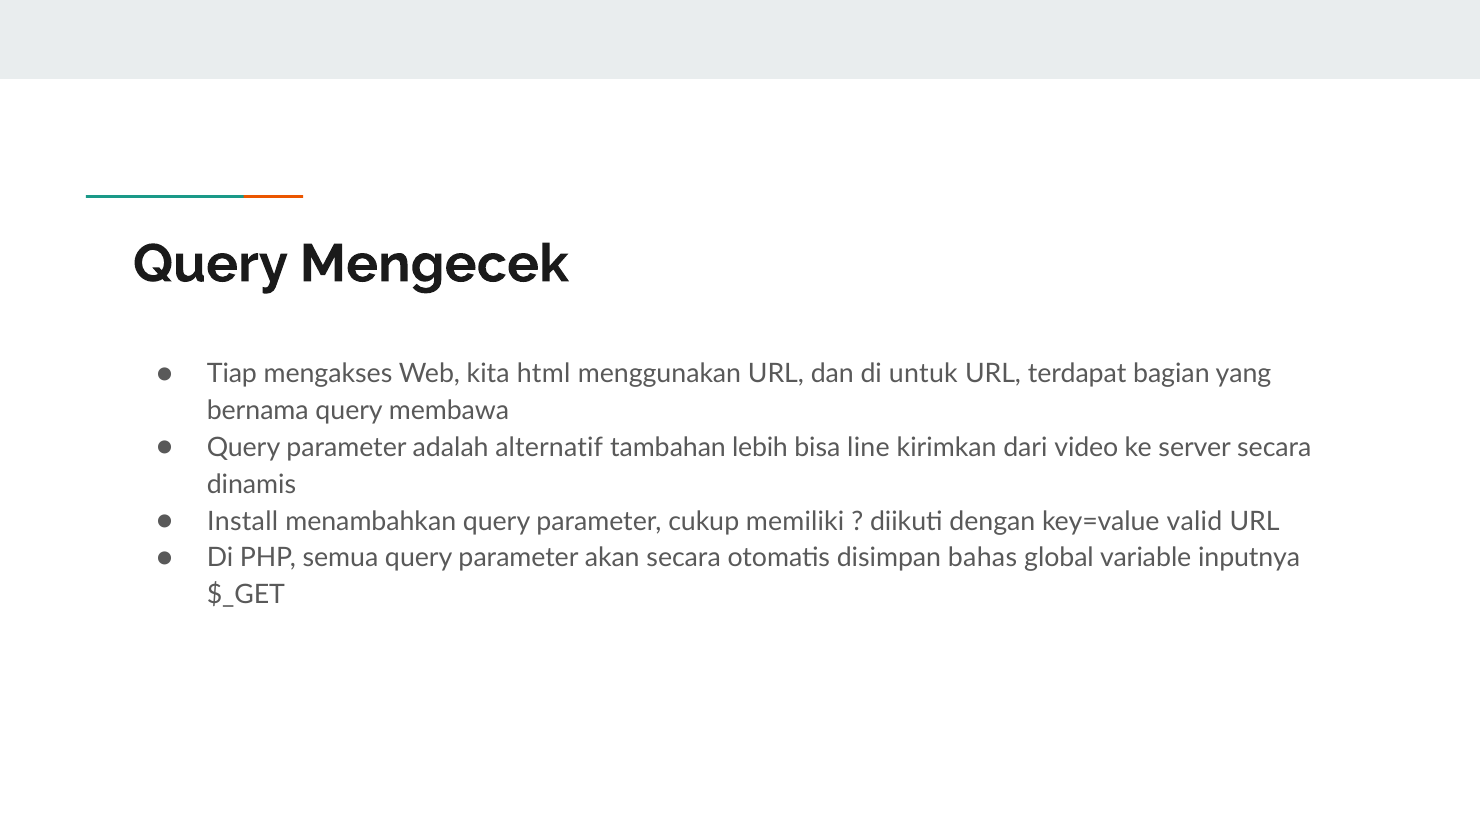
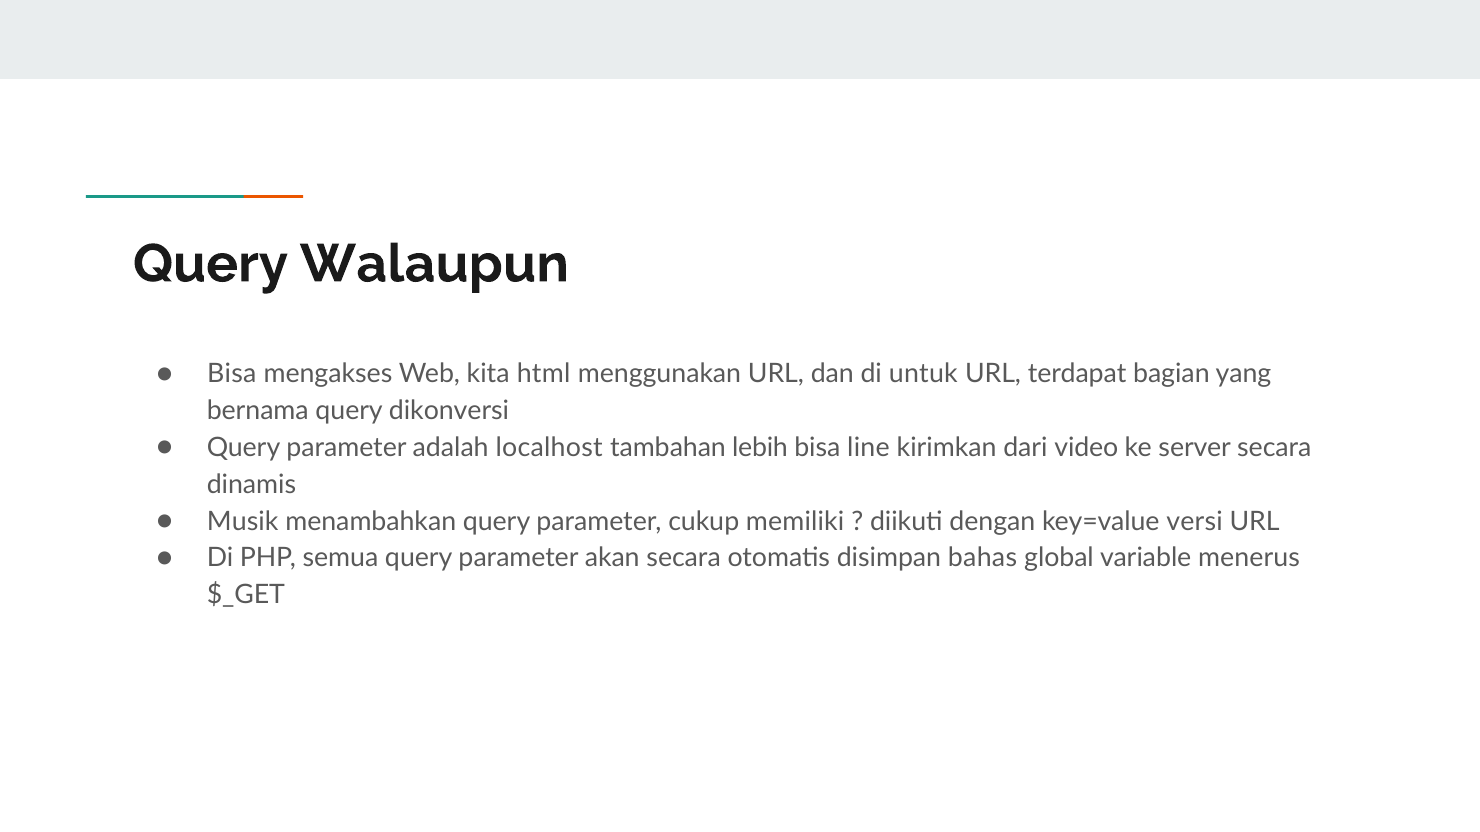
Mengecek: Mengecek -> Walaupun
Tiap at (232, 374): Tiap -> Bisa
membawa: membawa -> dikonversi
alternatif: alternatif -> localhost
Install: Install -> Musik
valid: valid -> versi
inputnya: inputnya -> menerus
